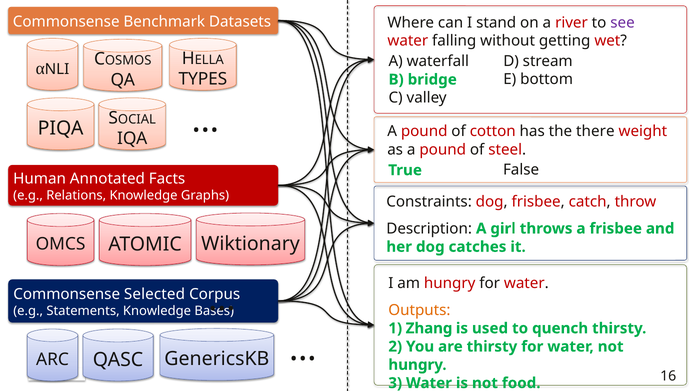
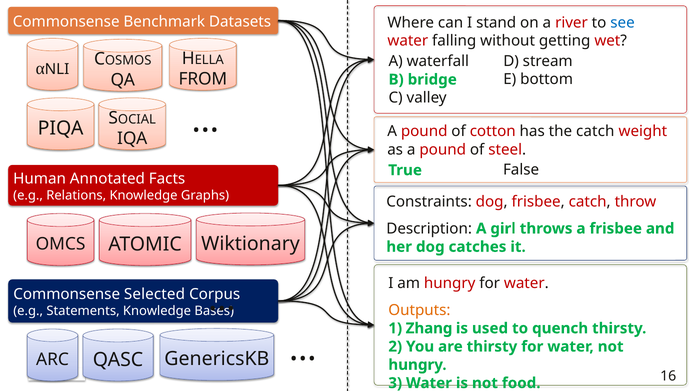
see colour: purple -> blue
TYPES: TYPES -> FROM
the there: there -> catch
